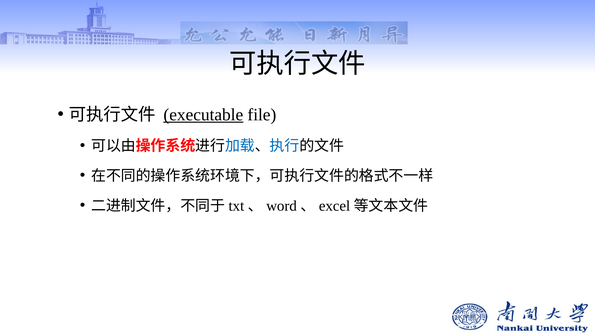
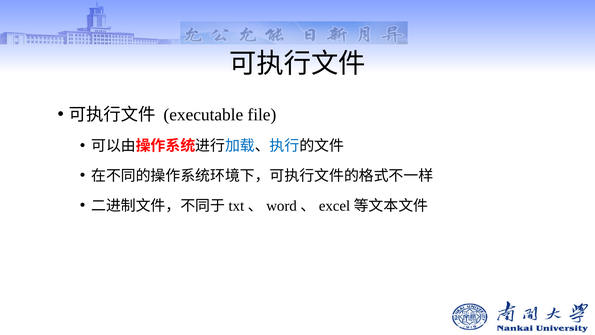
executable underline: present -> none
